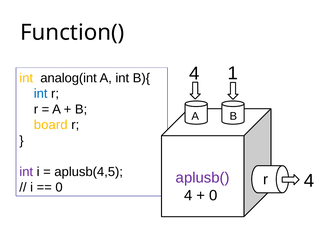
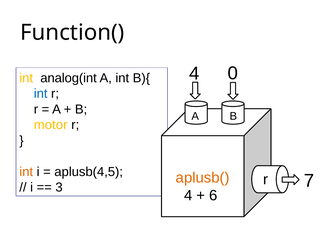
1: 1 -> 0
board: board -> motor
int at (26, 172) colour: purple -> orange
aplusb( colour: purple -> orange
r 4: 4 -> 7
0 at (59, 188): 0 -> 3
0 at (213, 196): 0 -> 6
